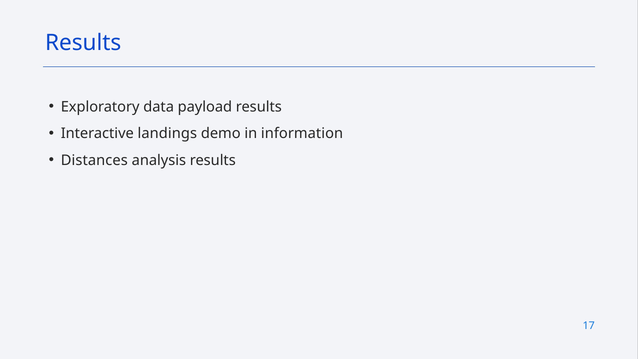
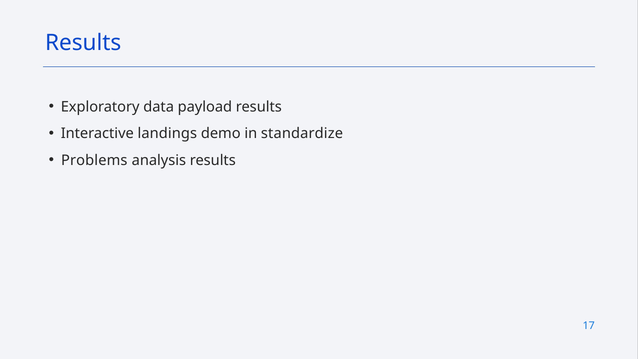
information: information -> standardize
Distances: Distances -> Problems
